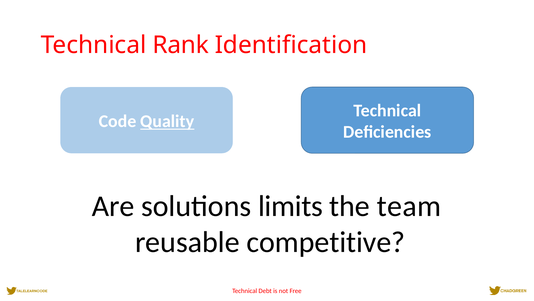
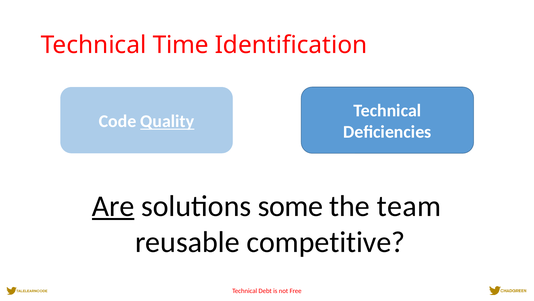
Rank: Rank -> Time
Are underline: none -> present
limits: limits -> some
